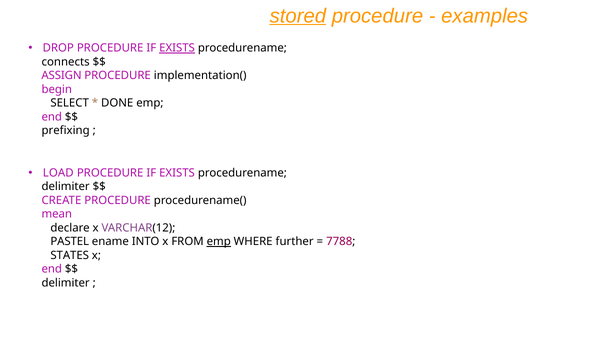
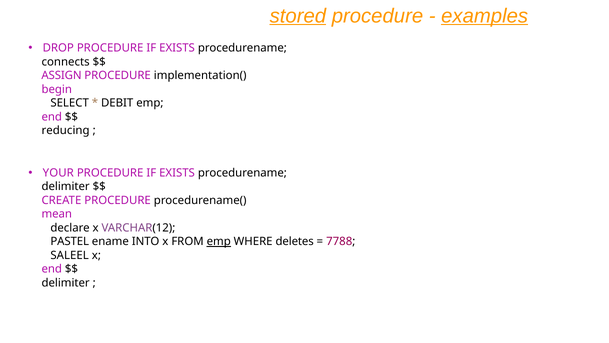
examples underline: none -> present
EXISTS at (177, 48) underline: present -> none
DONE: DONE -> DEBIT
prefixing: prefixing -> reducing
LOAD: LOAD -> YOUR
further: further -> deletes
STATES: STATES -> SALEEL
